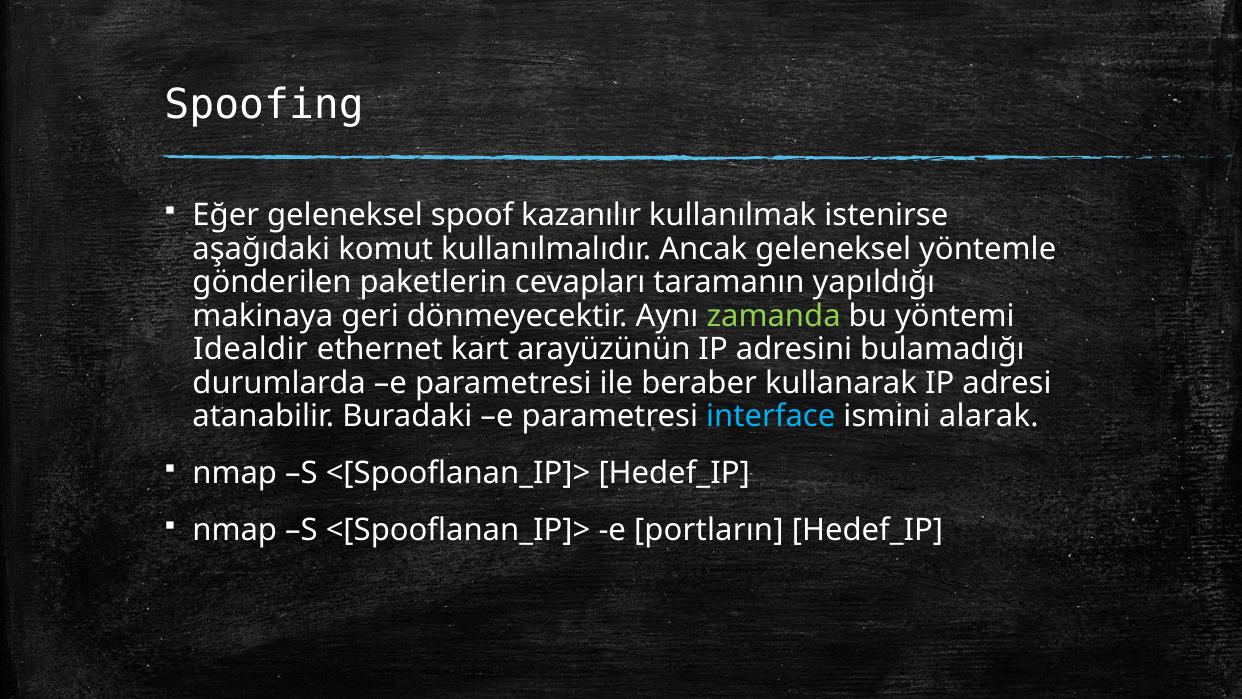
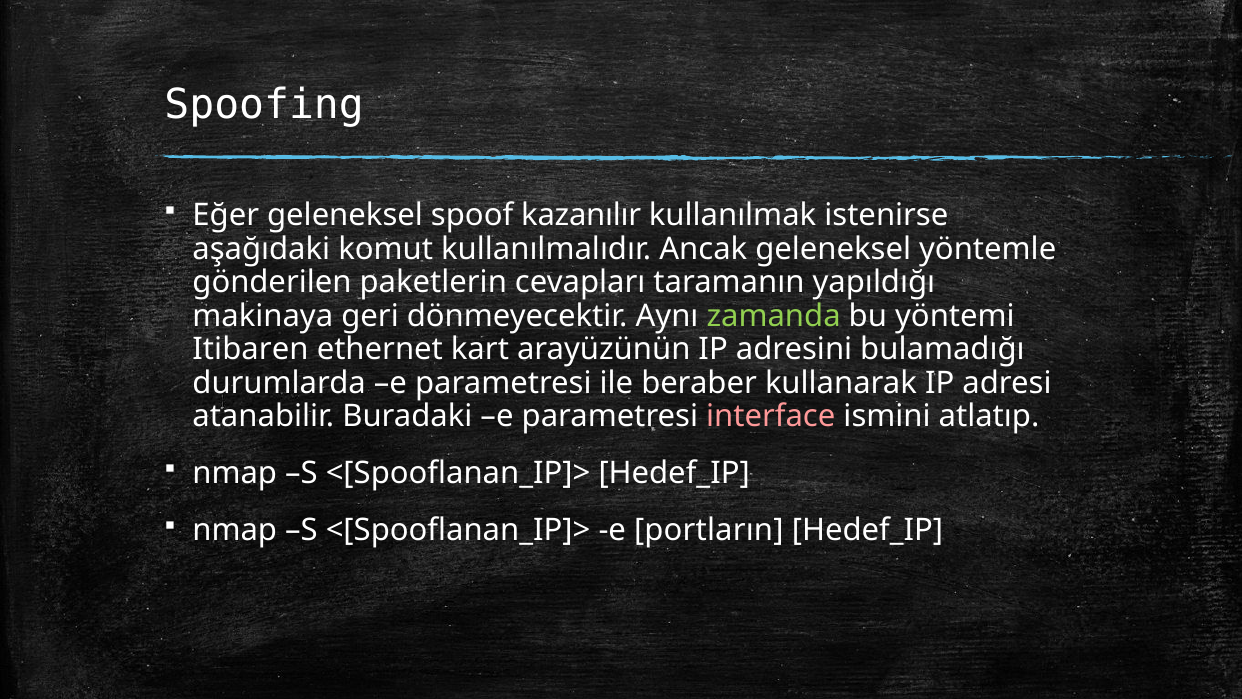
Idealdir: Idealdir -> Itibaren
interface colour: light blue -> pink
alarak: alarak -> atlatıp
